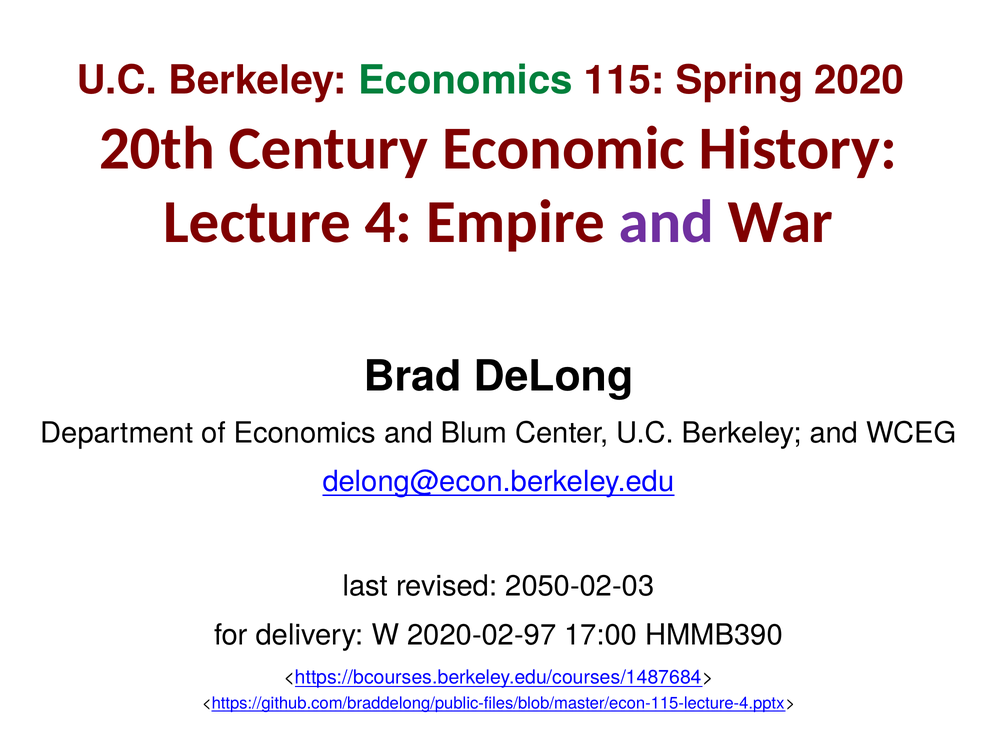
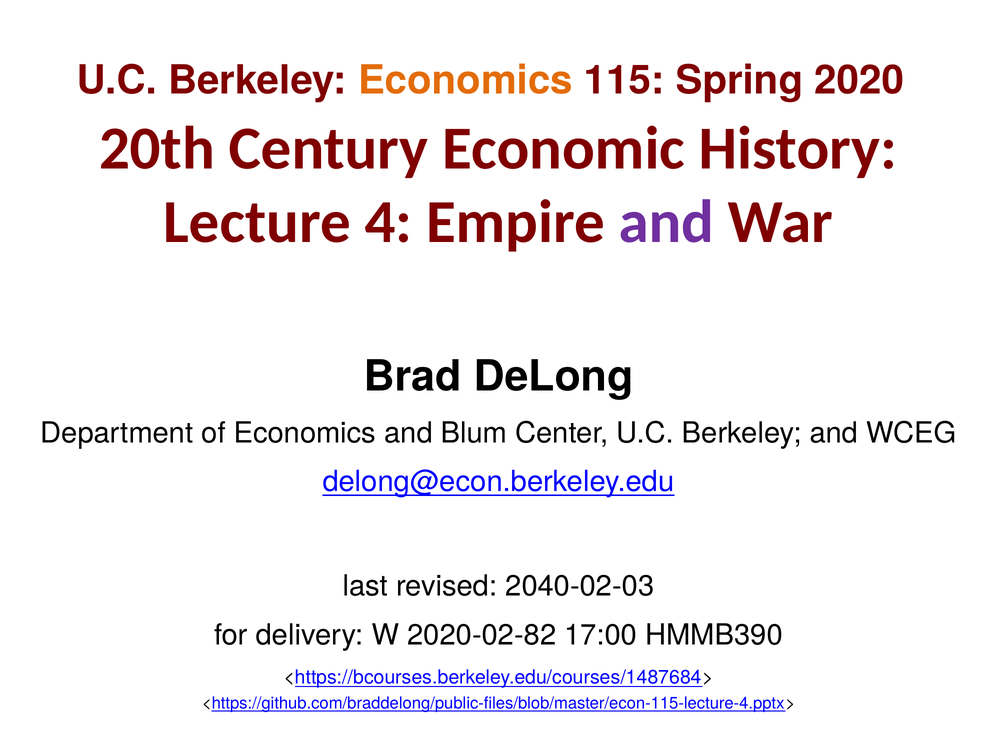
Economics at (465, 81) colour: green -> orange
2050-02-03: 2050-02-03 -> 2040-02-03
2020-02-97: 2020-02-97 -> 2020-02-82
